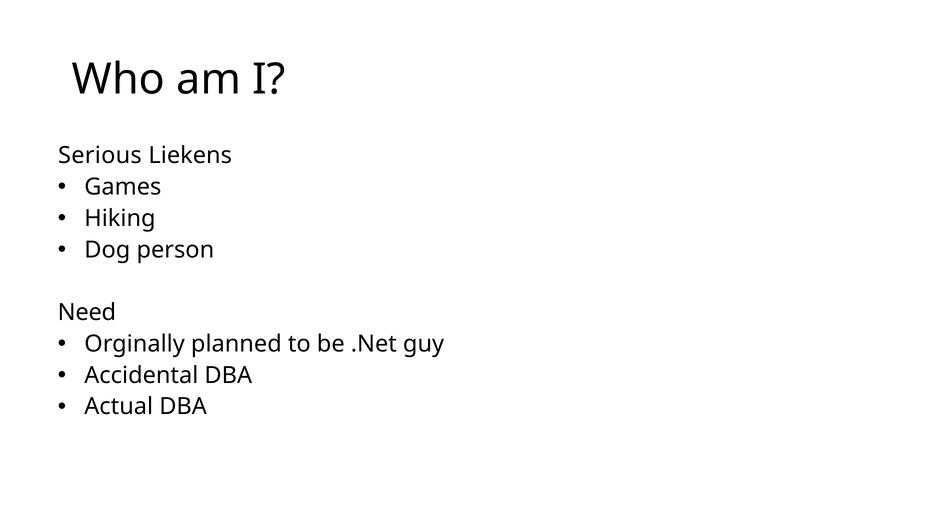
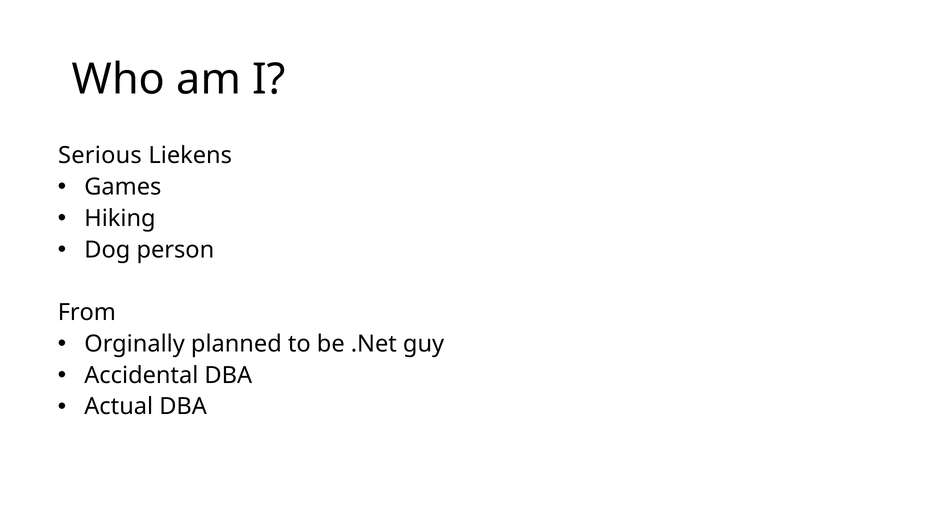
Need: Need -> From
